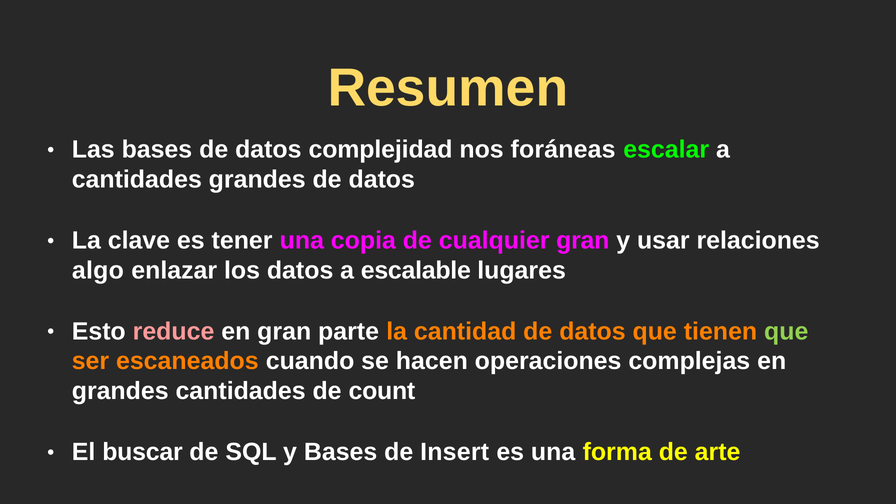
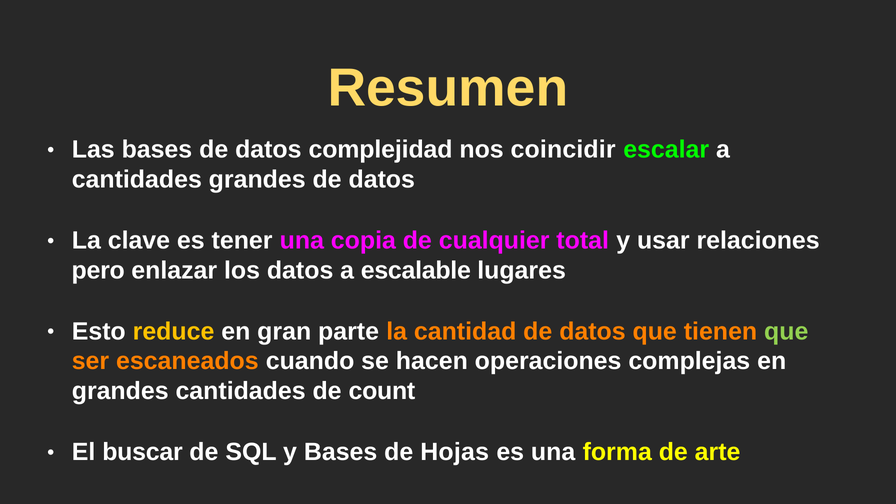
foráneas: foráneas -> coincidir
cualquier gran: gran -> total
algo: algo -> pero
reduce colour: pink -> yellow
Insert: Insert -> Hojas
